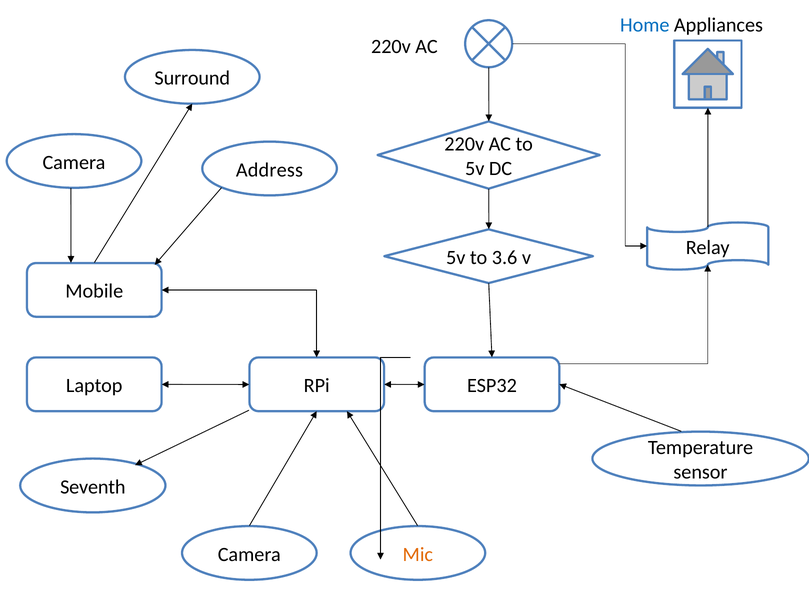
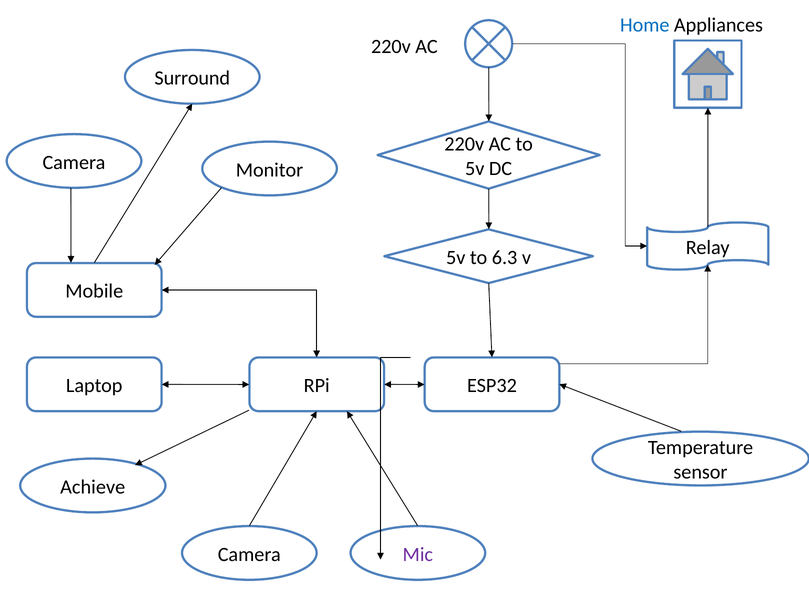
Address: Address -> Monitor
3.6: 3.6 -> 6.3
Seventh: Seventh -> Achieve
Mic colour: orange -> purple
